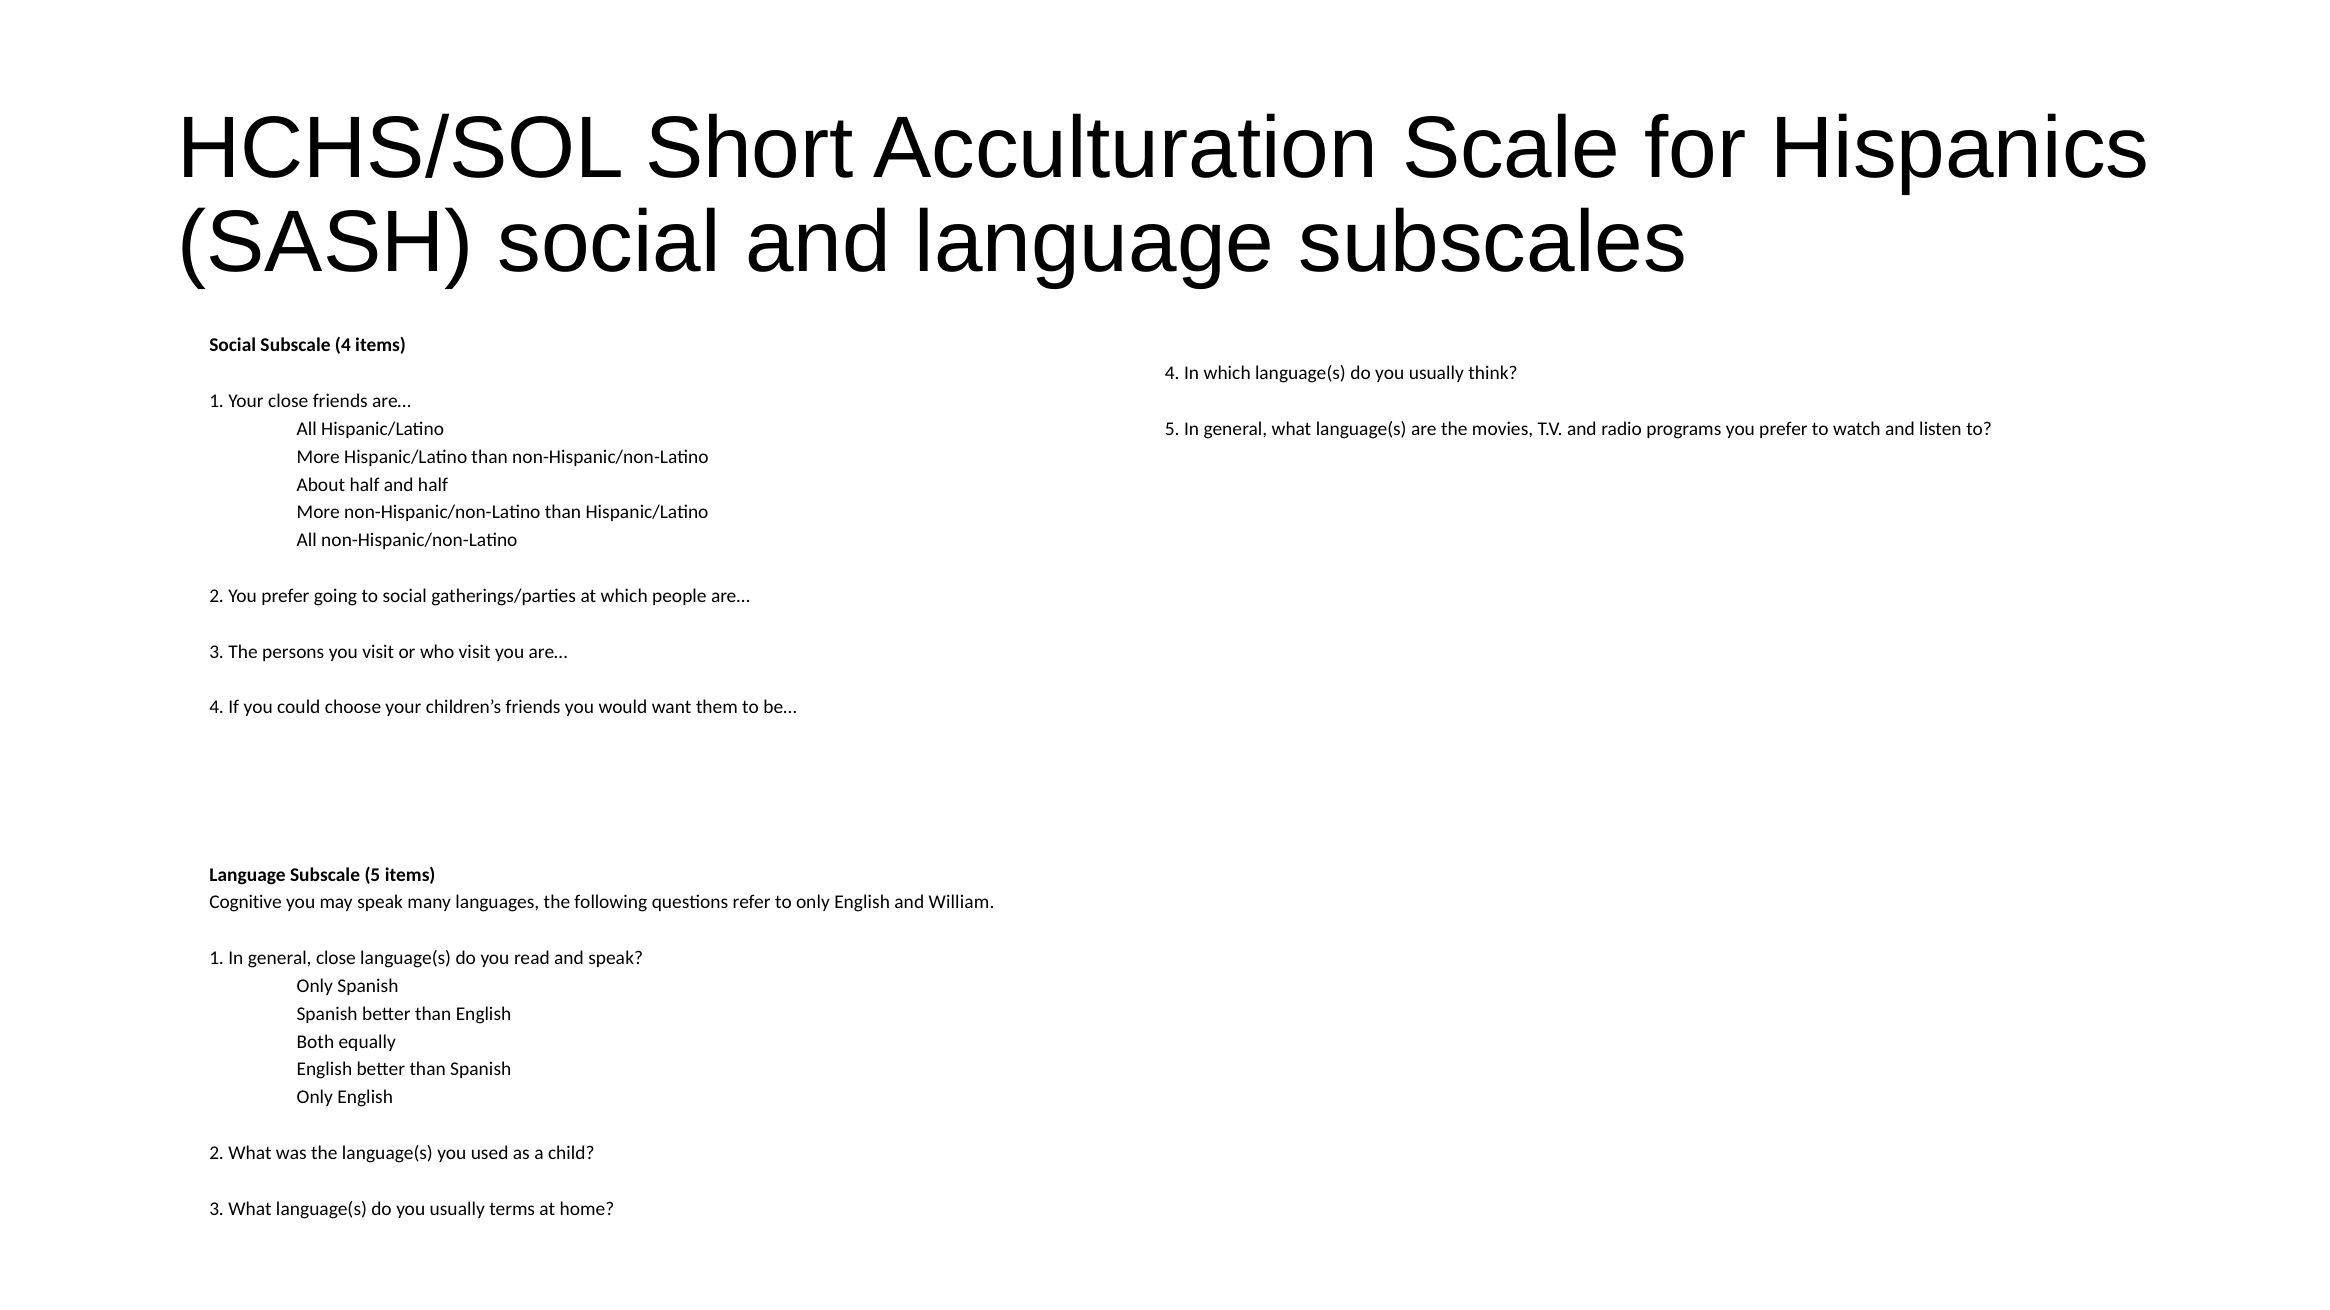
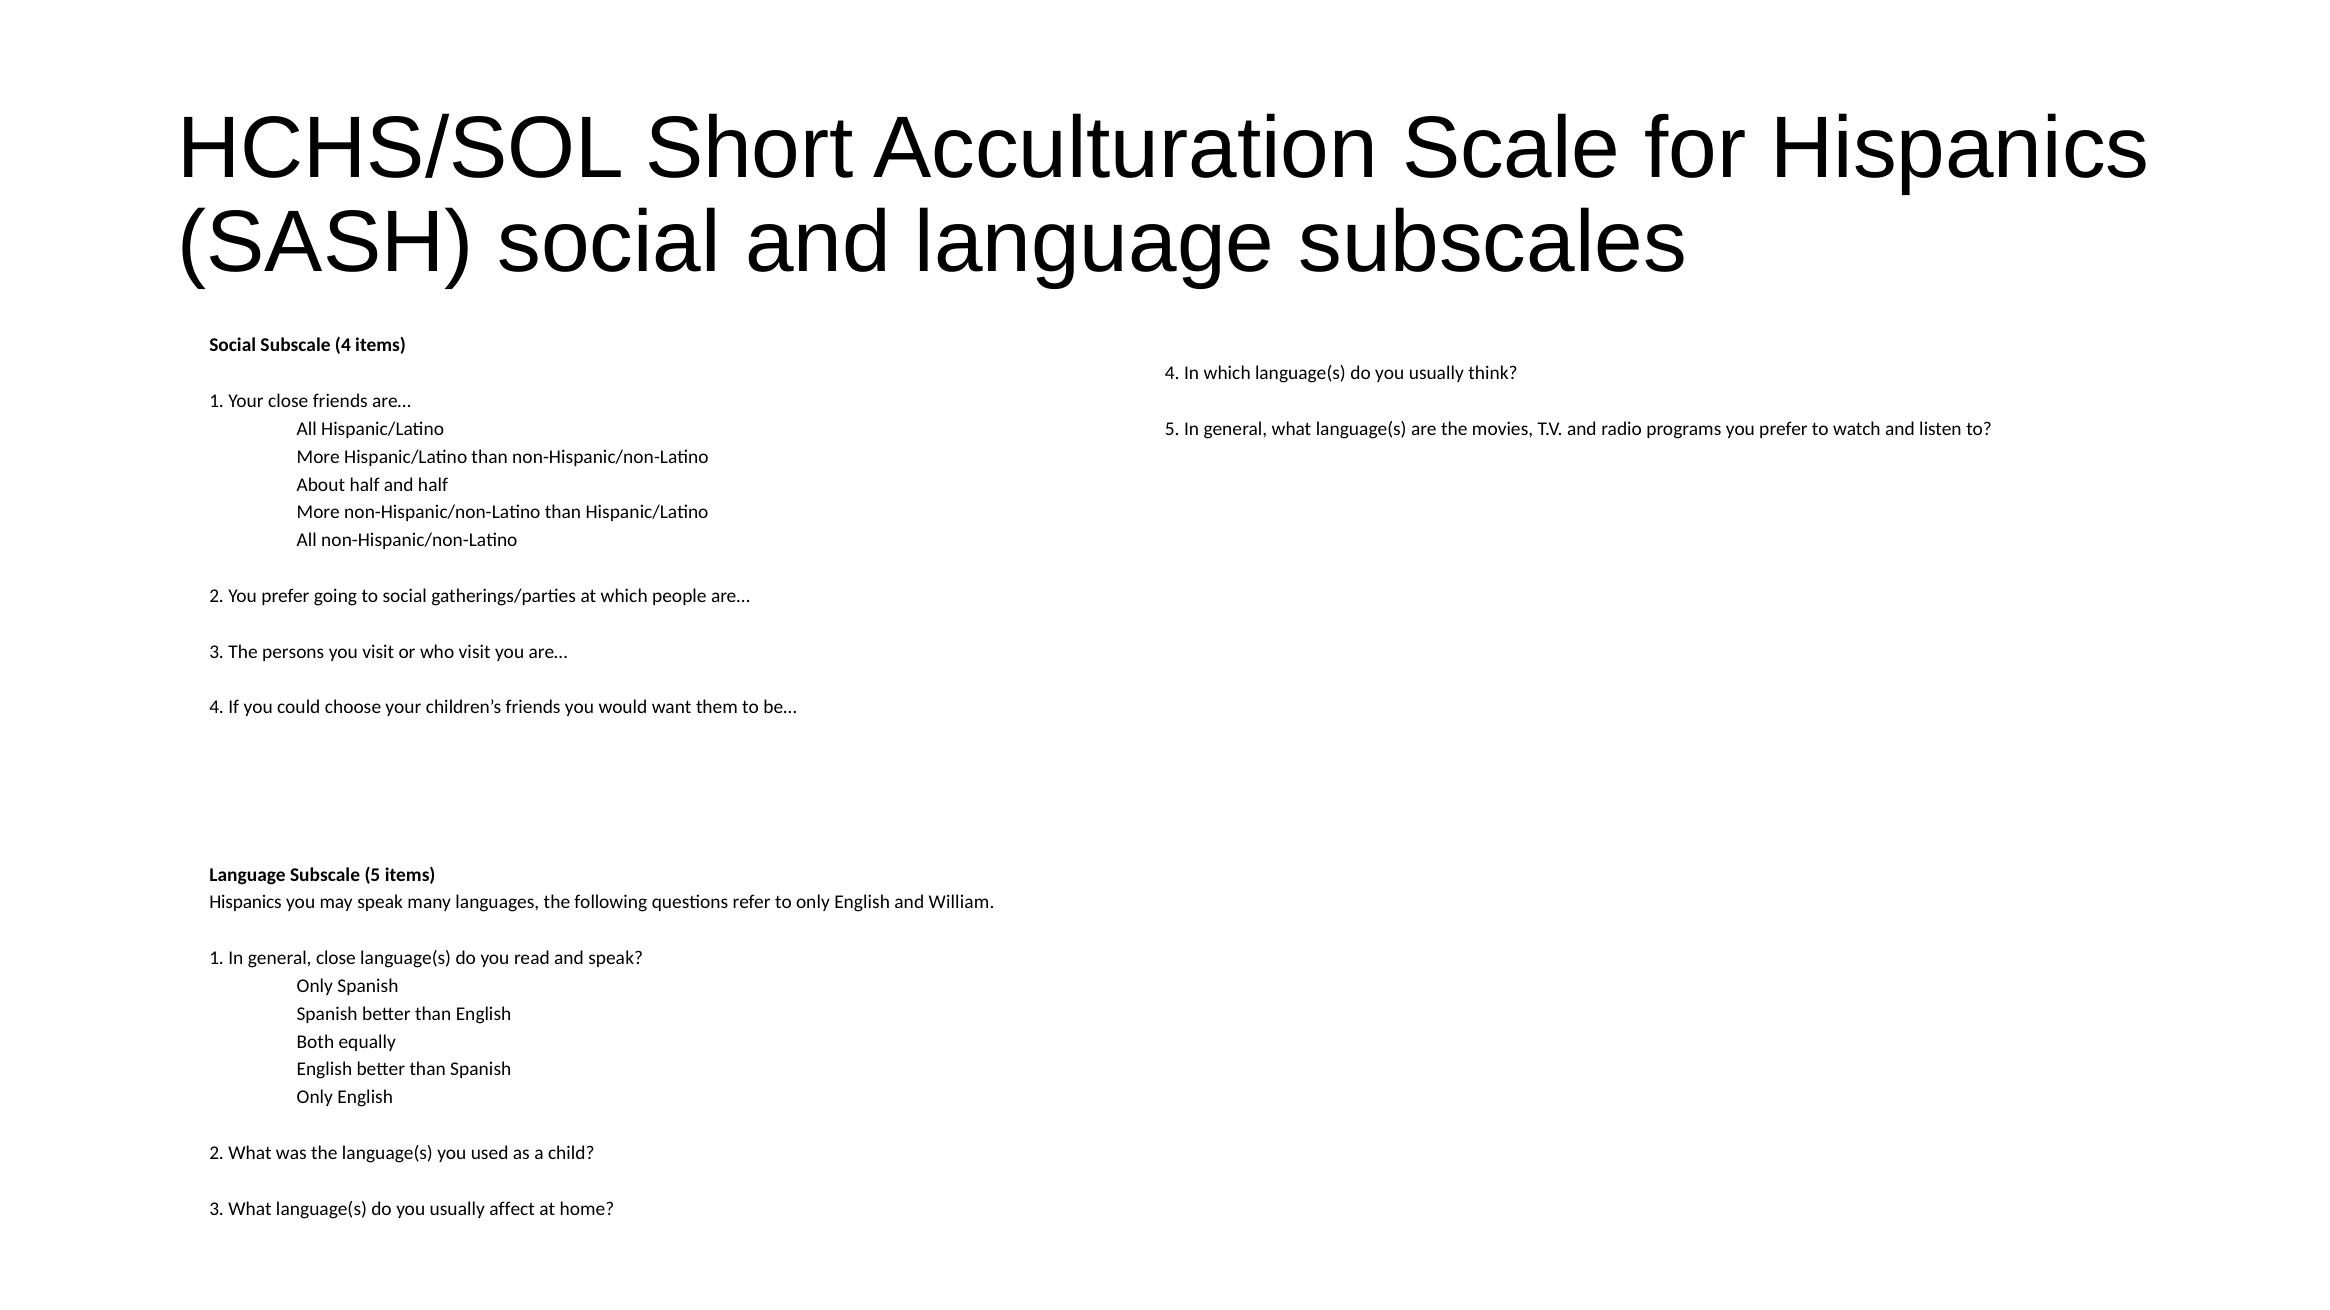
Cognitive at (246, 903): Cognitive -> Hispanics
terms: terms -> affect
